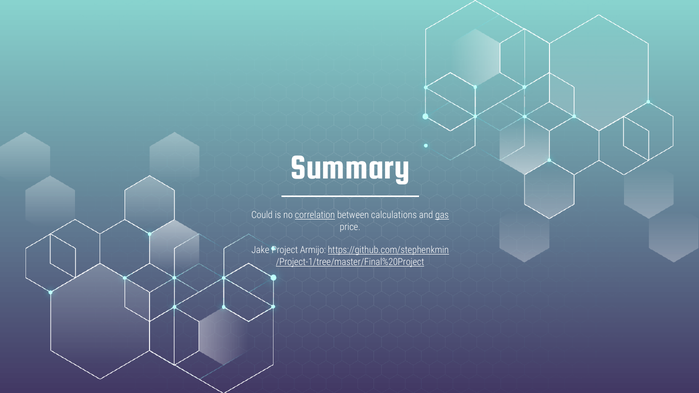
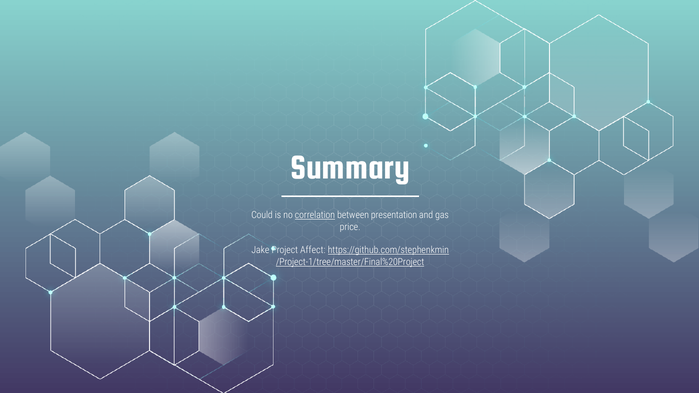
calculations: calculations -> presentation
gas underline: present -> none
Armijo: Armijo -> Affect
